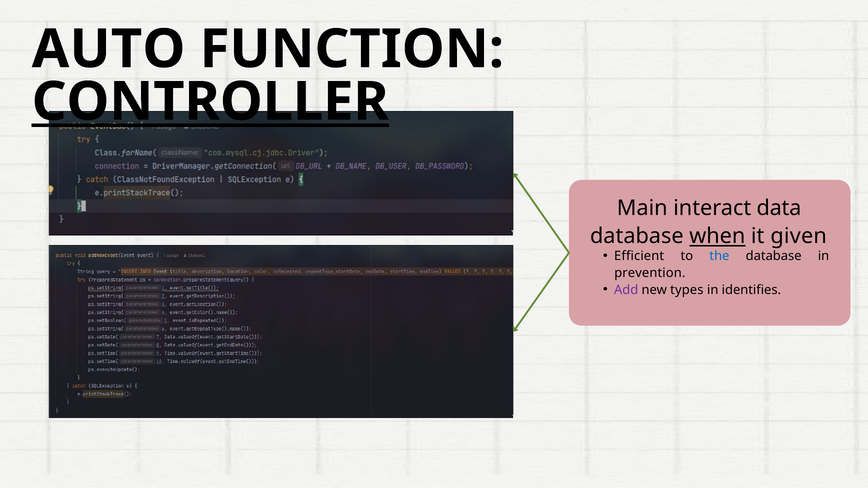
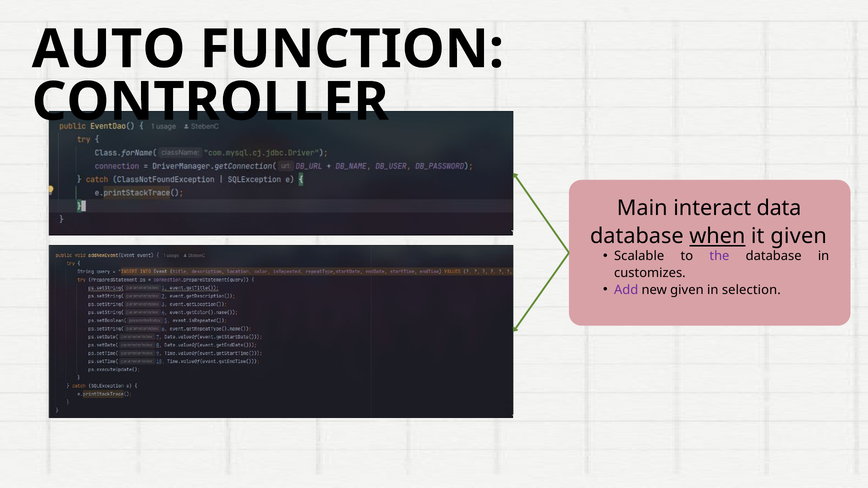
CONTROLLER underline: present -> none
Efficient: Efficient -> Scalable
the colour: blue -> purple
prevention: prevention -> customizes
new types: types -> given
identifies: identifies -> selection
